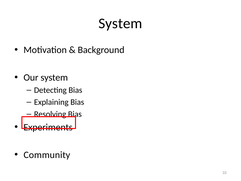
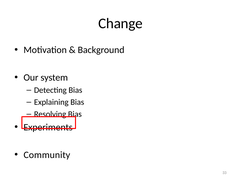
System at (120, 23): System -> Change
